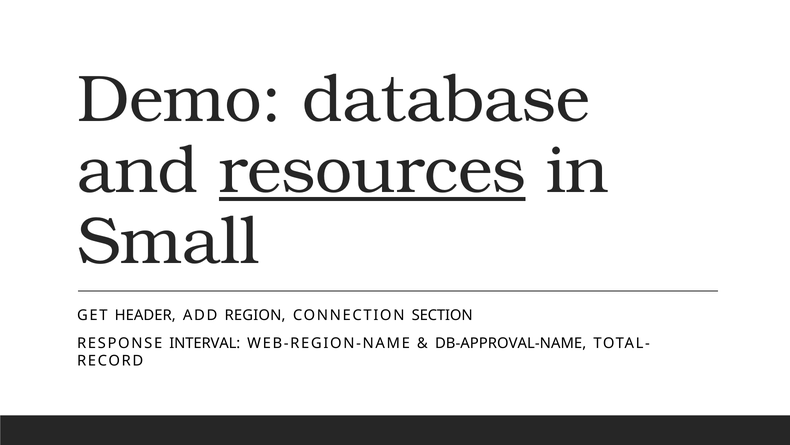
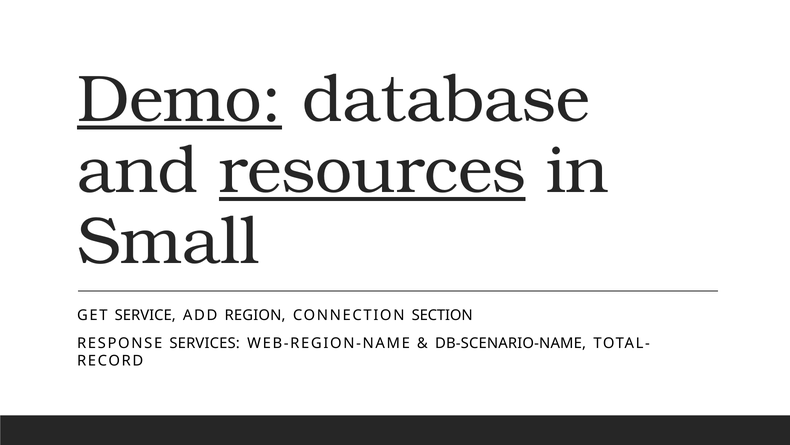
Demo underline: none -> present
HEADER: HEADER -> SERVICE
INTERVAL: INTERVAL -> SERVICES
DB-APPROVAL-NAME: DB-APPROVAL-NAME -> DB-SCENARIO-NAME
